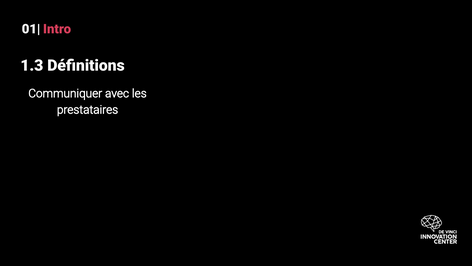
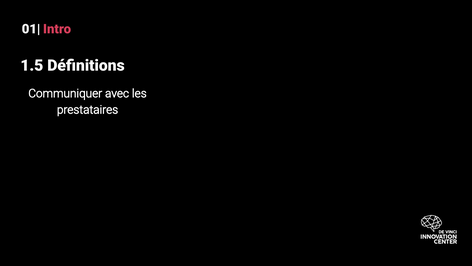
1.3: 1.3 -> 1.5
